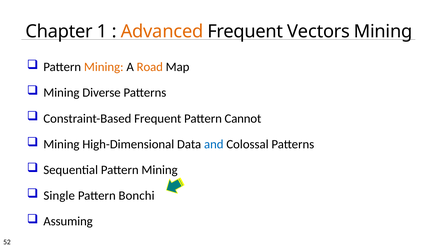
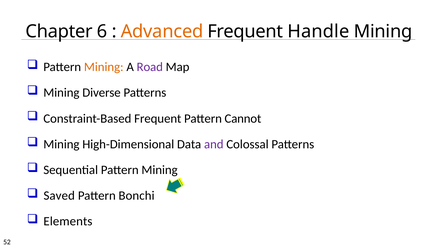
1: 1 -> 6
Vectors: Vectors -> Handle
Road colour: orange -> purple
and colour: blue -> purple
Single: Single -> Saved
Assuming: Assuming -> Elements
